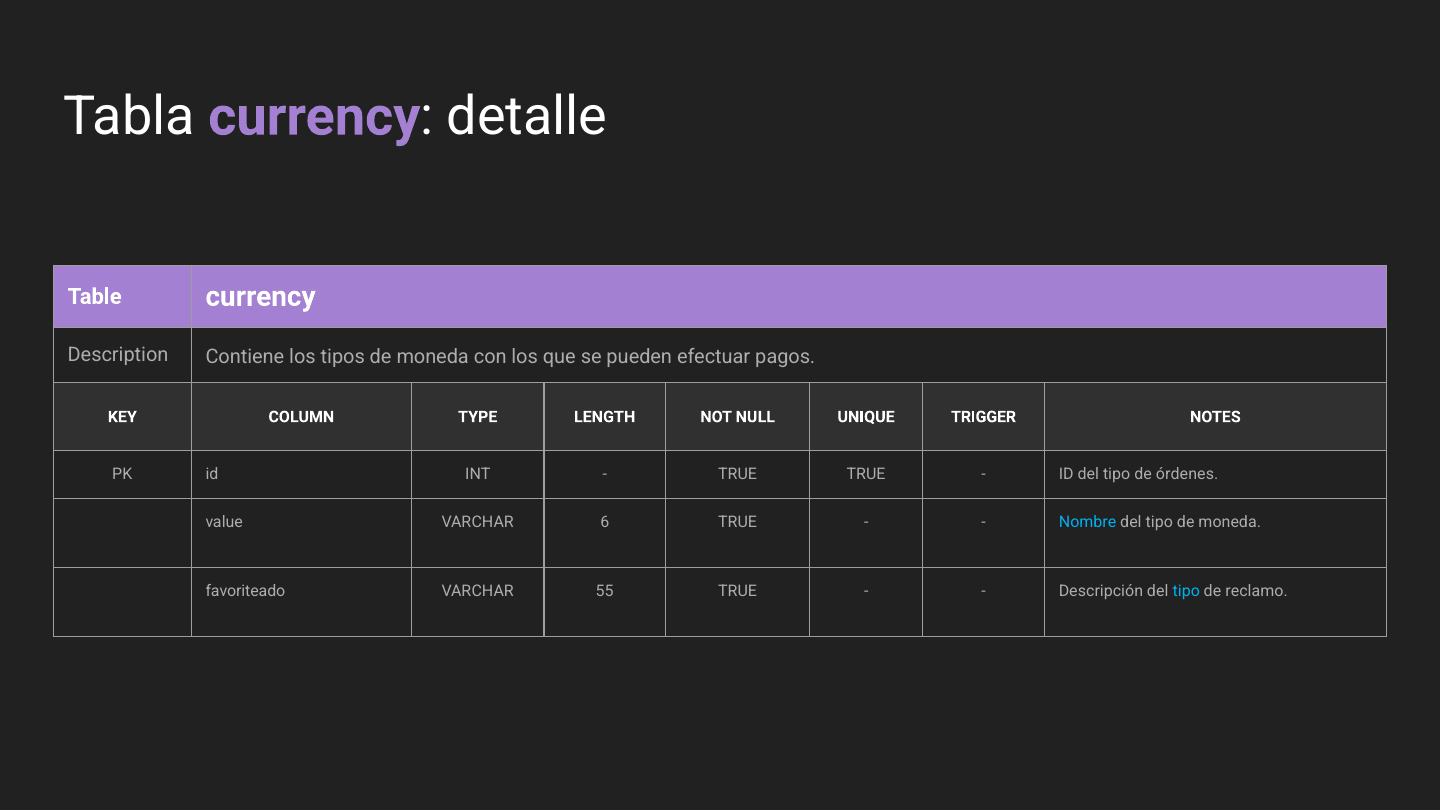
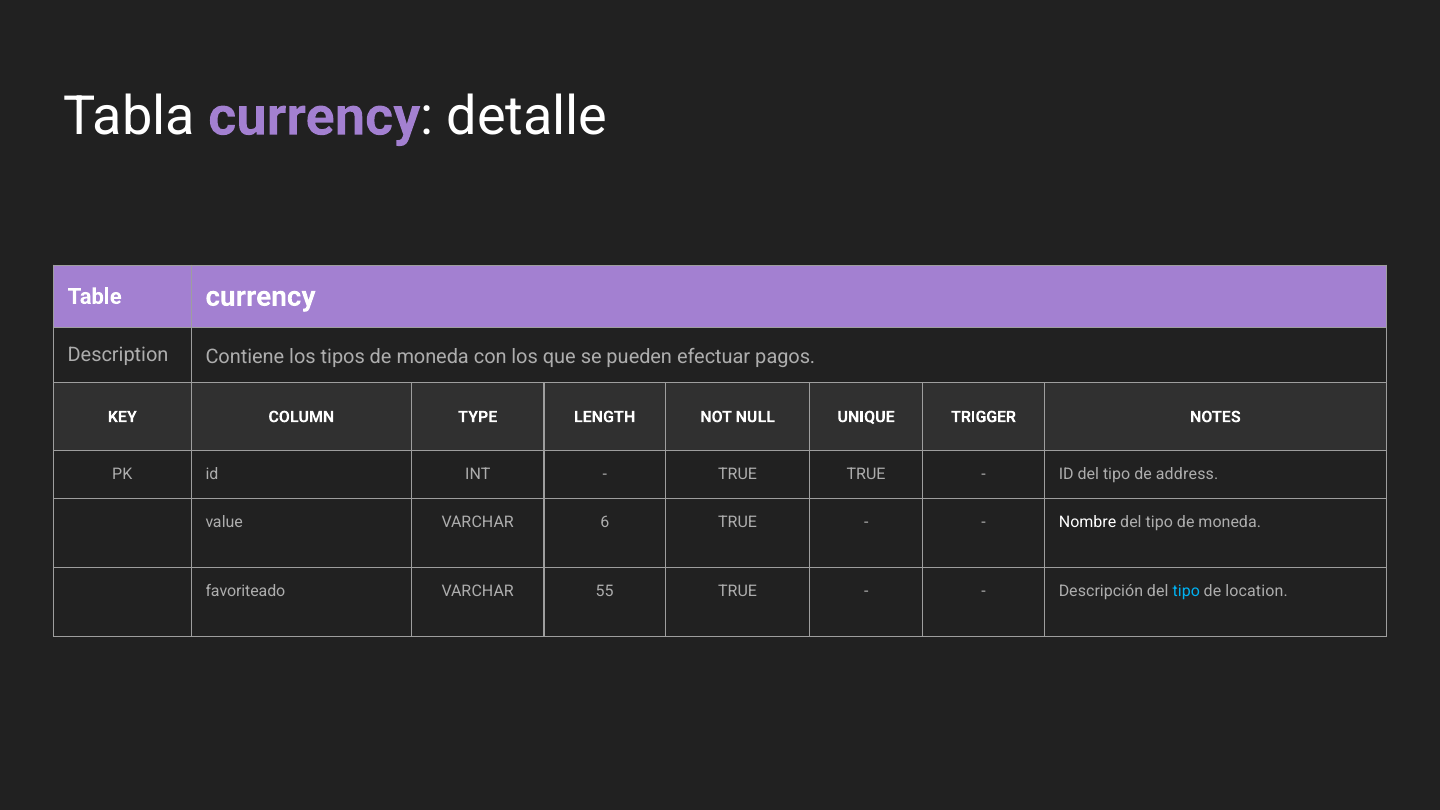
órdenes: órdenes -> address
Nombre colour: light blue -> white
reclamo: reclamo -> location
